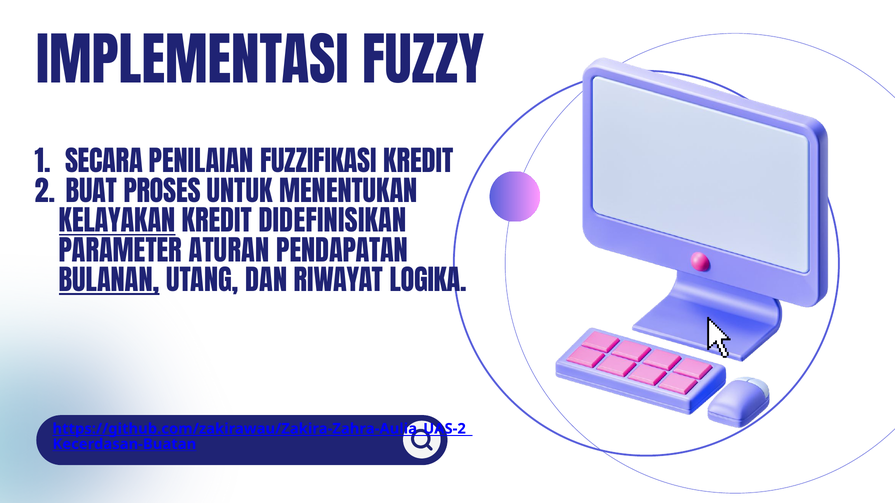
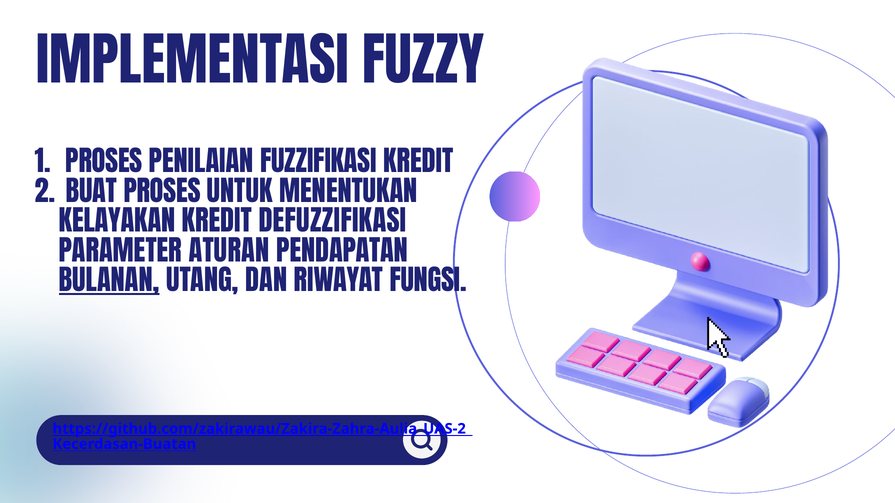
SECARA at (104, 163): SECARA -> PROSES
KELAYAKAN underline: present -> none
DIDEFINISIKAN: DIDEFINISIKAN -> DEFUZZIFIKASI
LOGIKA: LOGIKA -> FUNGSI
